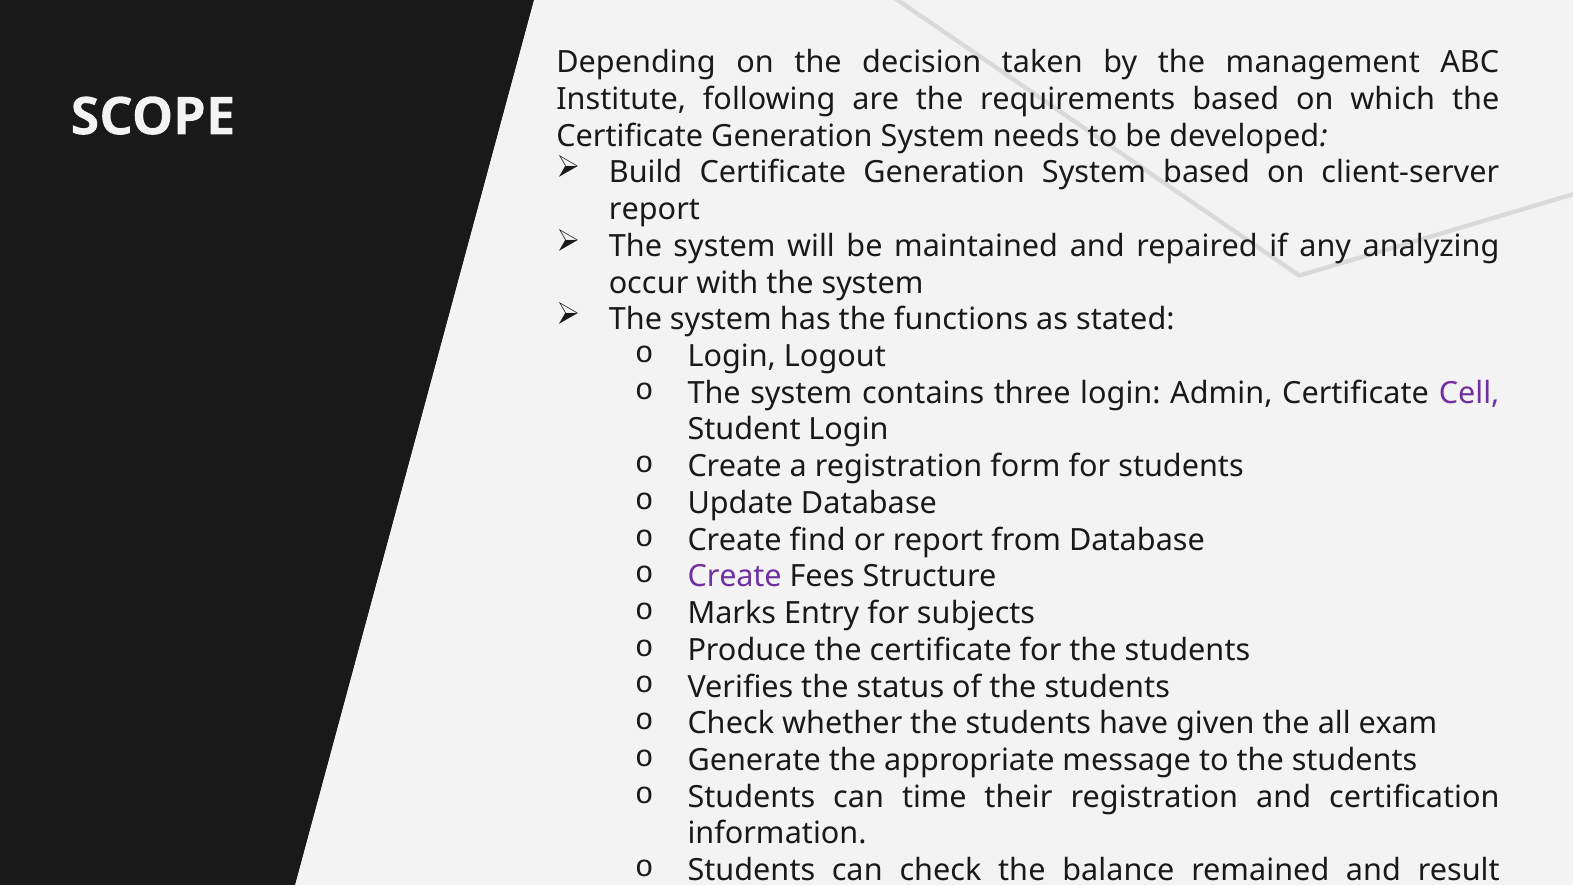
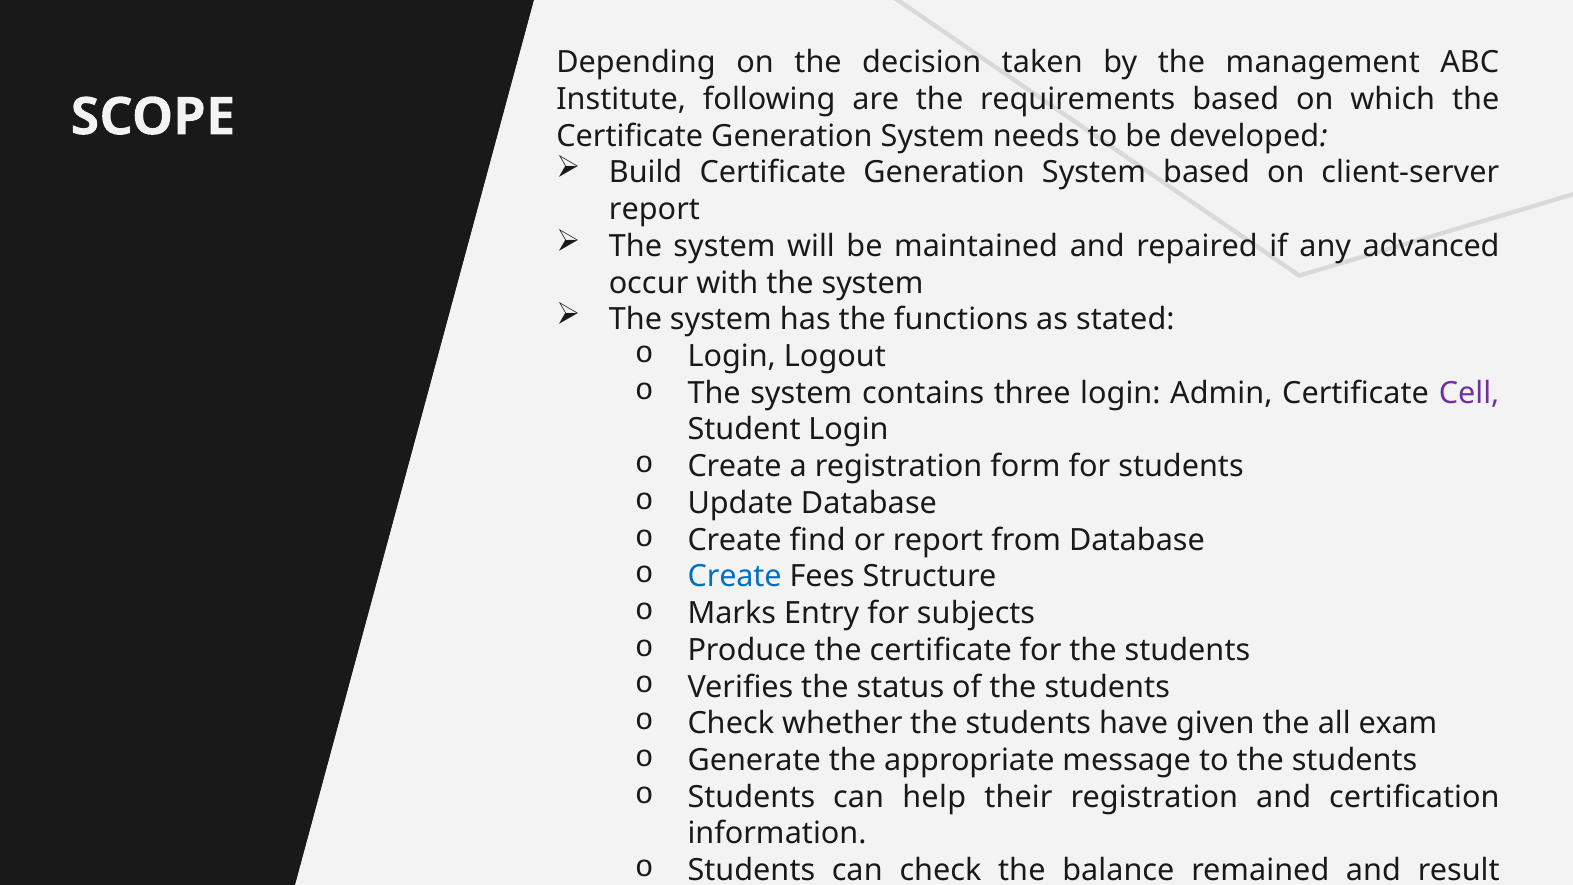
analyzing: analyzing -> advanced
Create at (735, 577) colour: purple -> blue
time: time -> help
